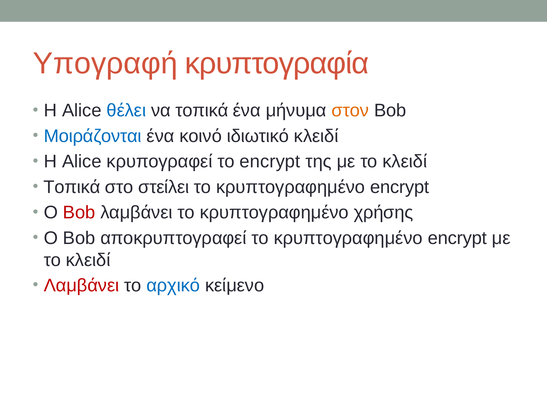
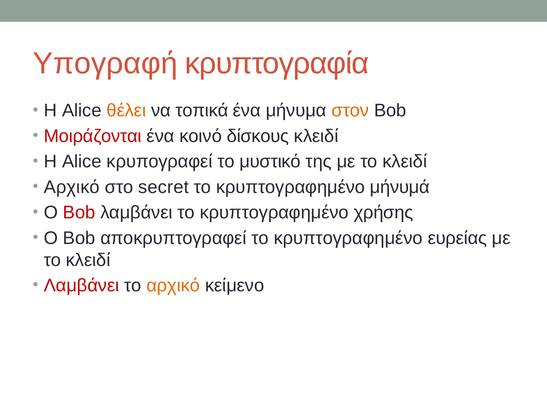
θέλει colour: blue -> orange
Μοιράζονται colour: blue -> red
ιδιωτικό: ιδιωτικό -> δίσκους
το encrypt: encrypt -> μυστικό
Τοπικά at (72, 187): Τοπικά -> Αρχικό
στείλει: στείλει -> secret
encrypt at (400, 187): encrypt -> μήνυμά
αποκρυπτογραφεί το κρυπτογραφημένο encrypt: encrypt -> ευρείας
αρχικό at (173, 286) colour: blue -> orange
